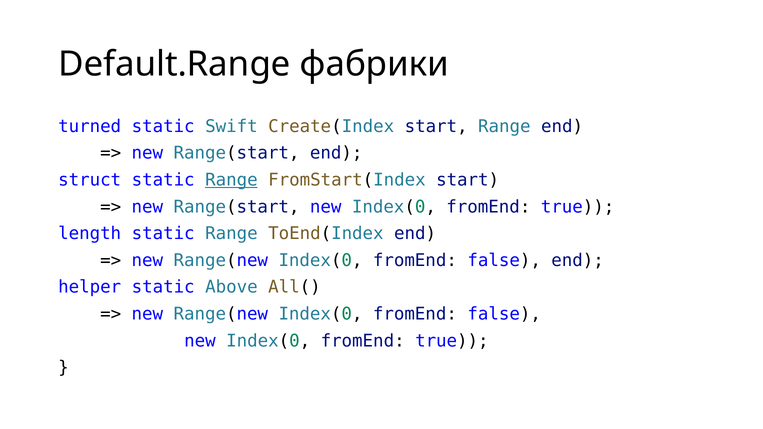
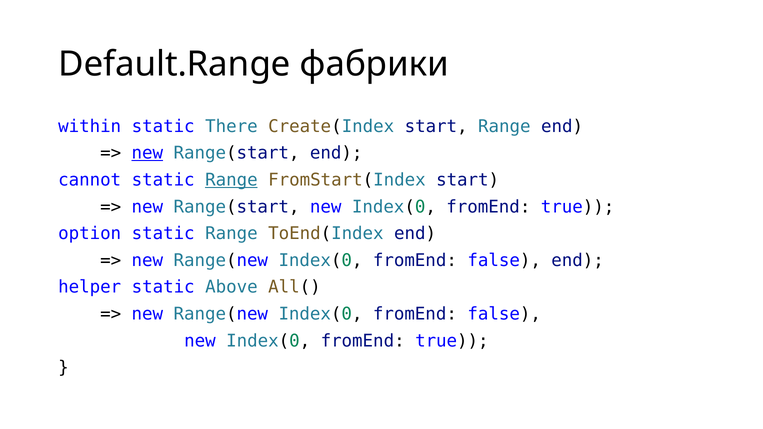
turned: turned -> within
Swift: Swift -> There
new at (147, 153) underline: none -> present
struct: struct -> cannot
length: length -> option
